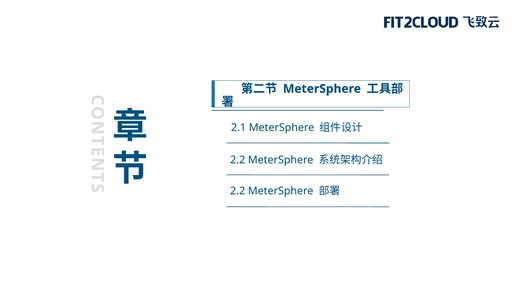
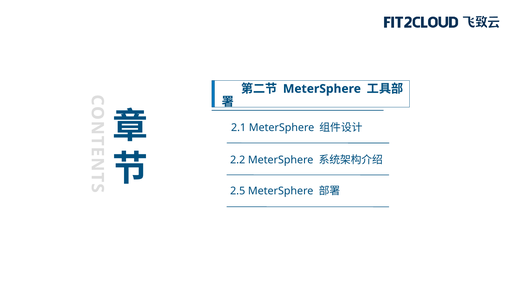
2.2 at (238, 191): 2.2 -> 2.5
